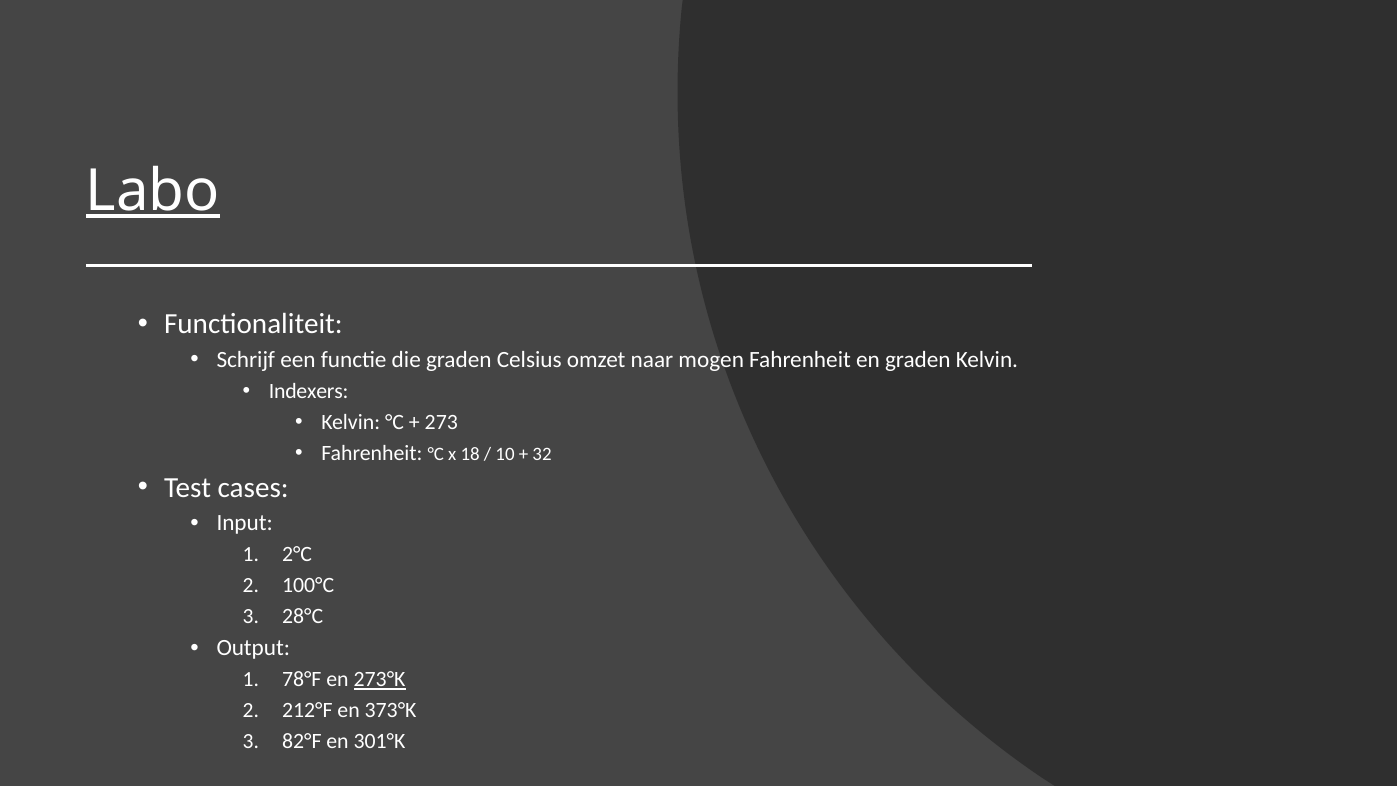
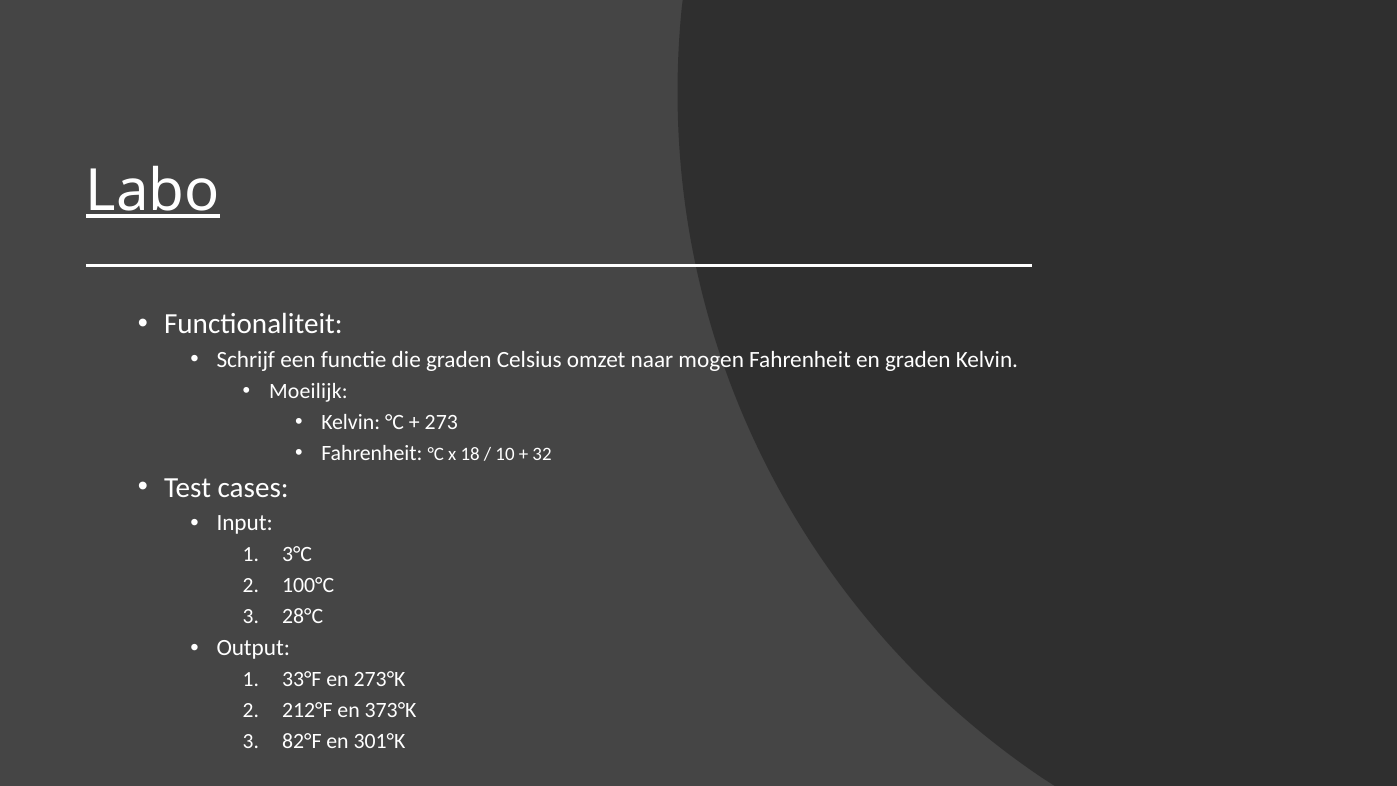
Indexers: Indexers -> Moeilijk
2°C: 2°C -> 3°C
78°F: 78°F -> 33°F
273°K underline: present -> none
